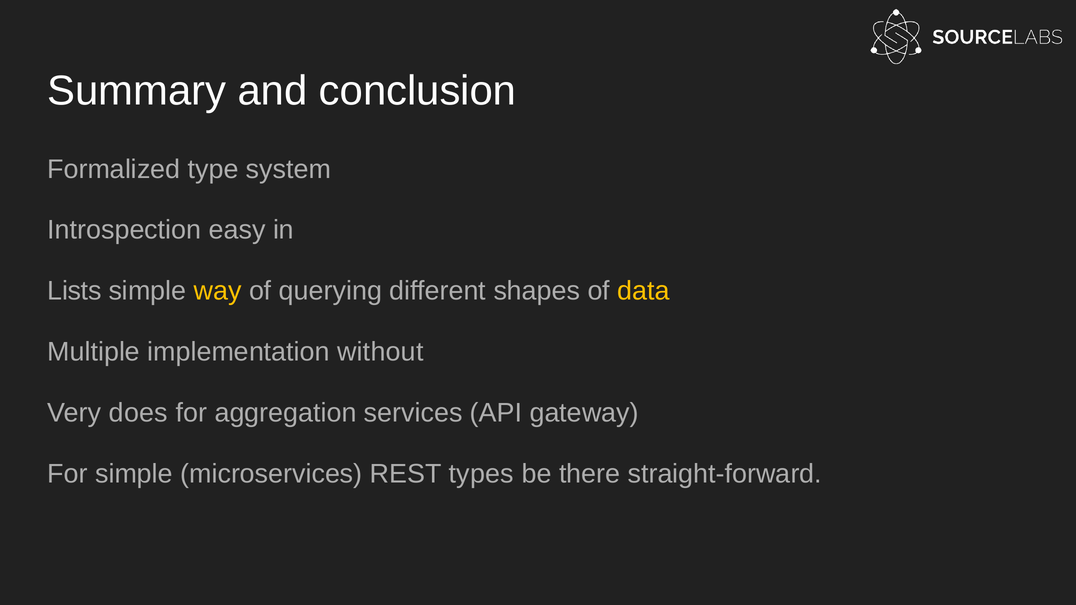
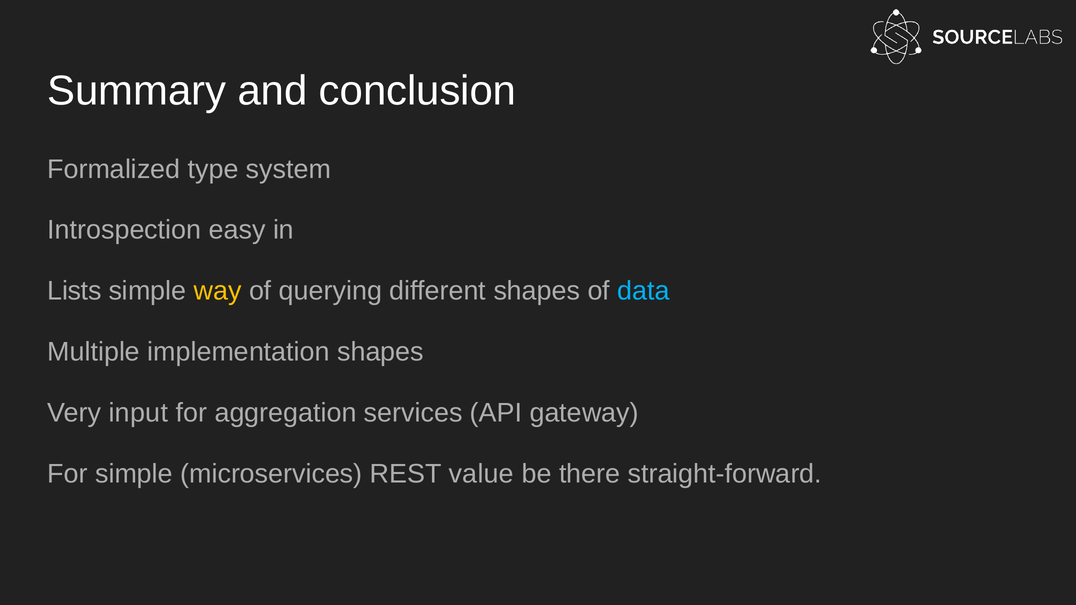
data colour: yellow -> light blue
implementation without: without -> shapes
does: does -> input
types: types -> value
